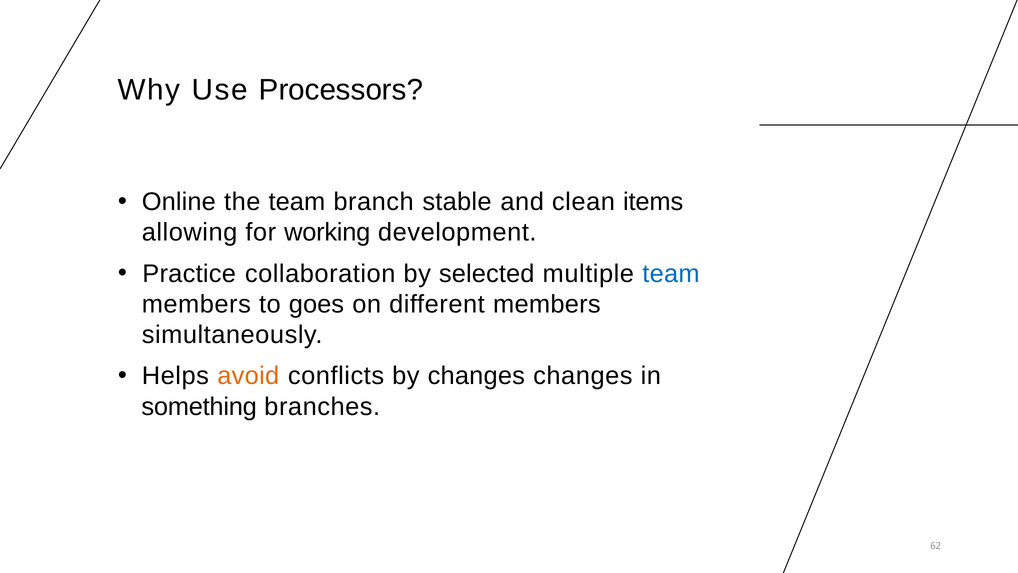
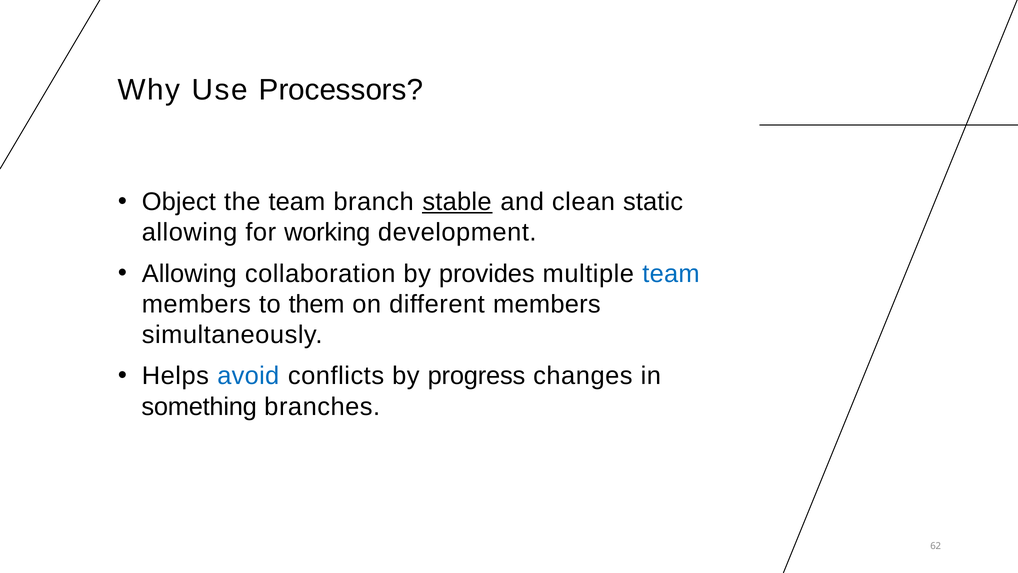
Online: Online -> Object
stable underline: none -> present
items: items -> static
Practice at (189, 274): Practice -> Allowing
selected: selected -> provides
goes: goes -> them
avoid colour: orange -> blue
by changes: changes -> progress
